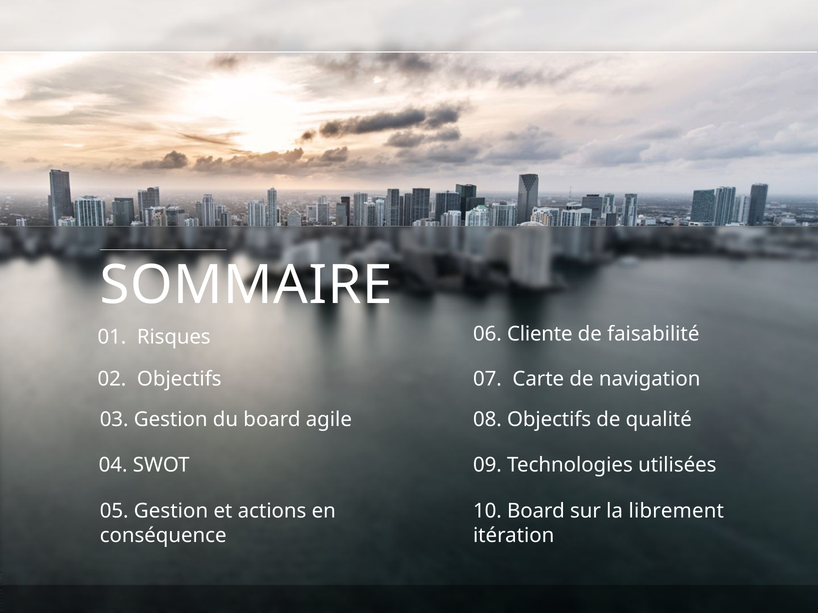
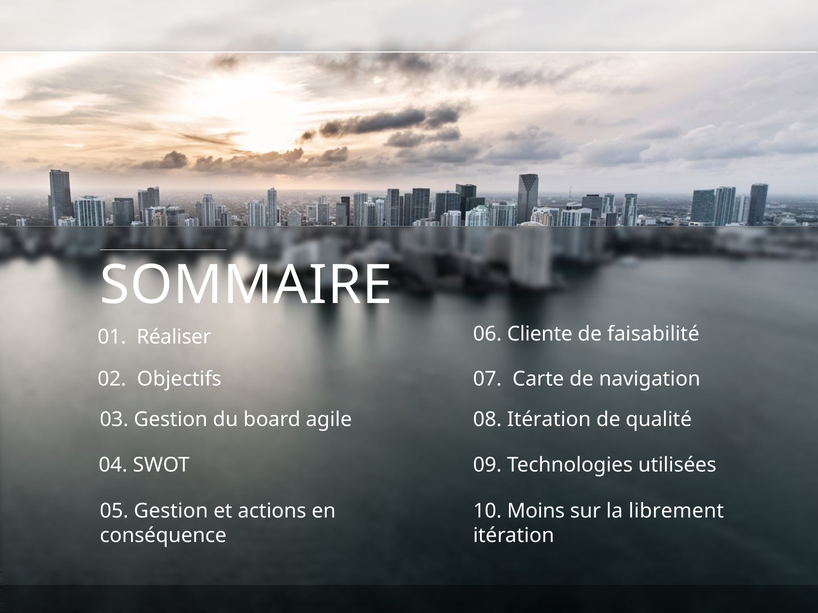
Risques: Risques -> Réaliser
08 Objectifs: Objectifs -> Itération
10 Board: Board -> Moins
